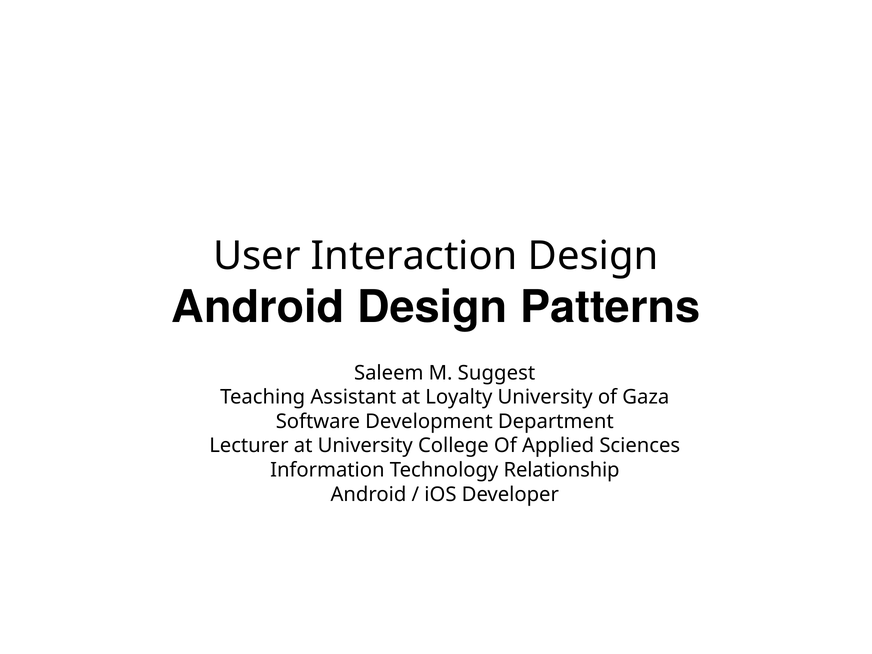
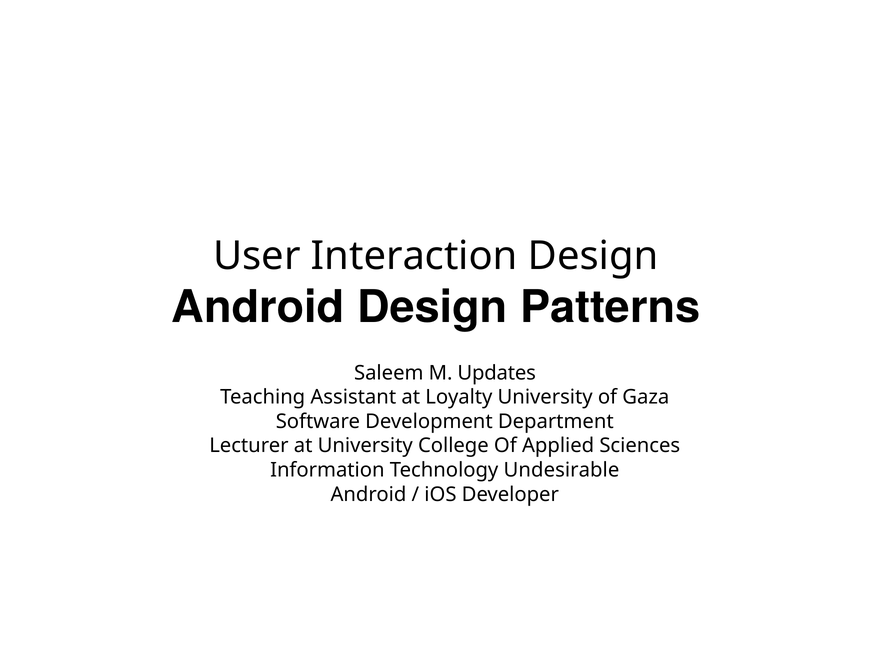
Suggest: Suggest -> Updates
Relationship: Relationship -> Undesirable
